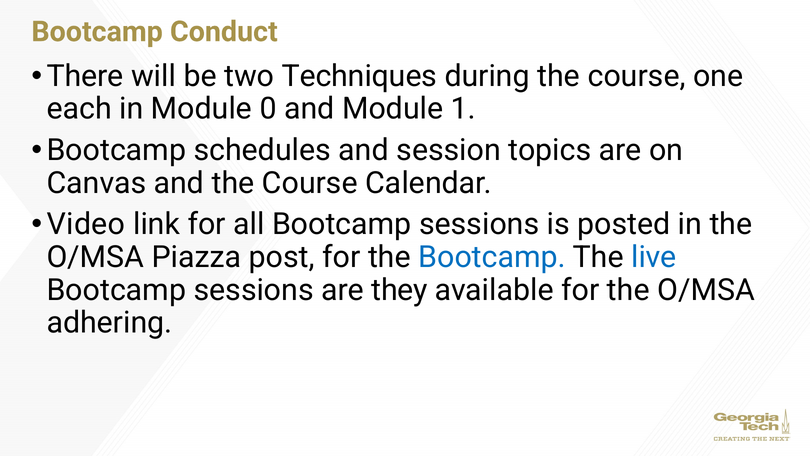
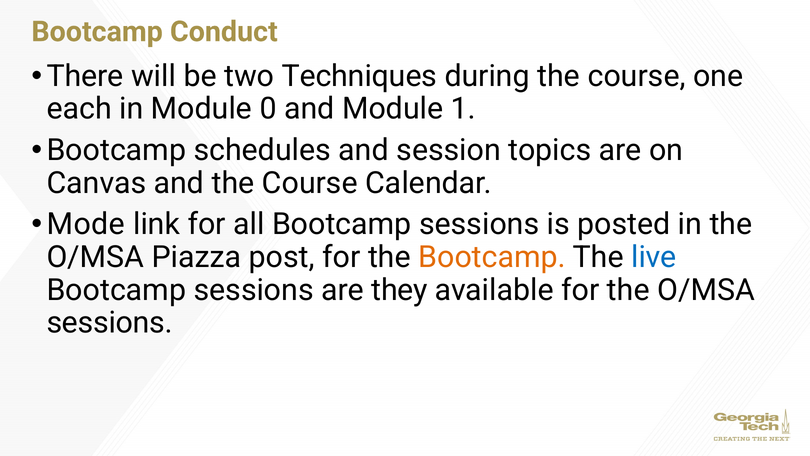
Video: Video -> Mode
Bootcamp at (492, 257) colour: blue -> orange
adhering at (110, 323): adhering -> sessions
